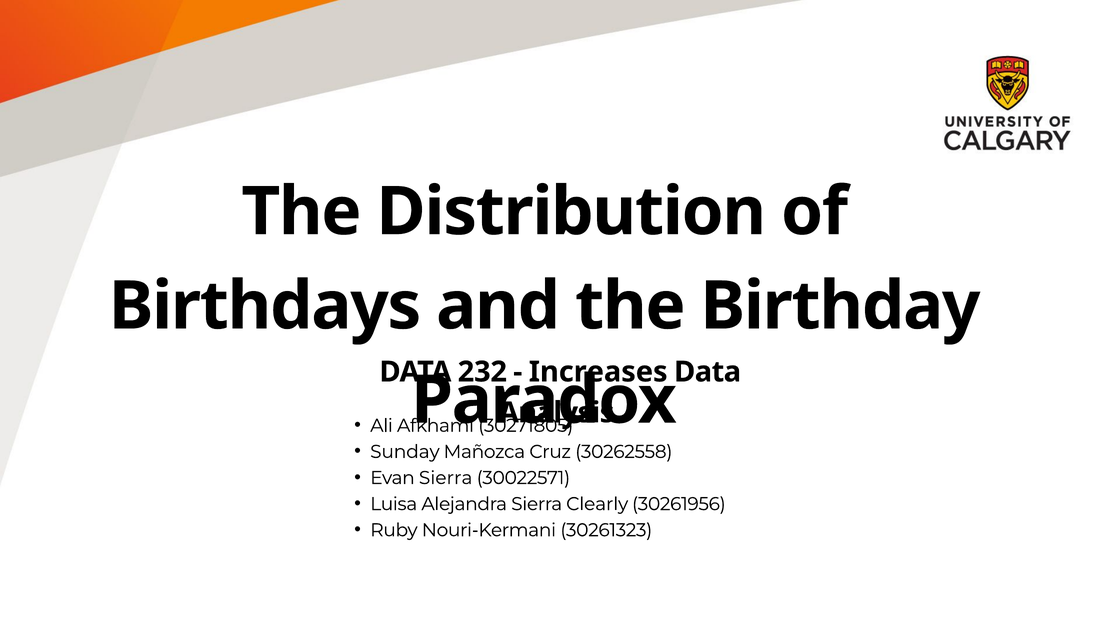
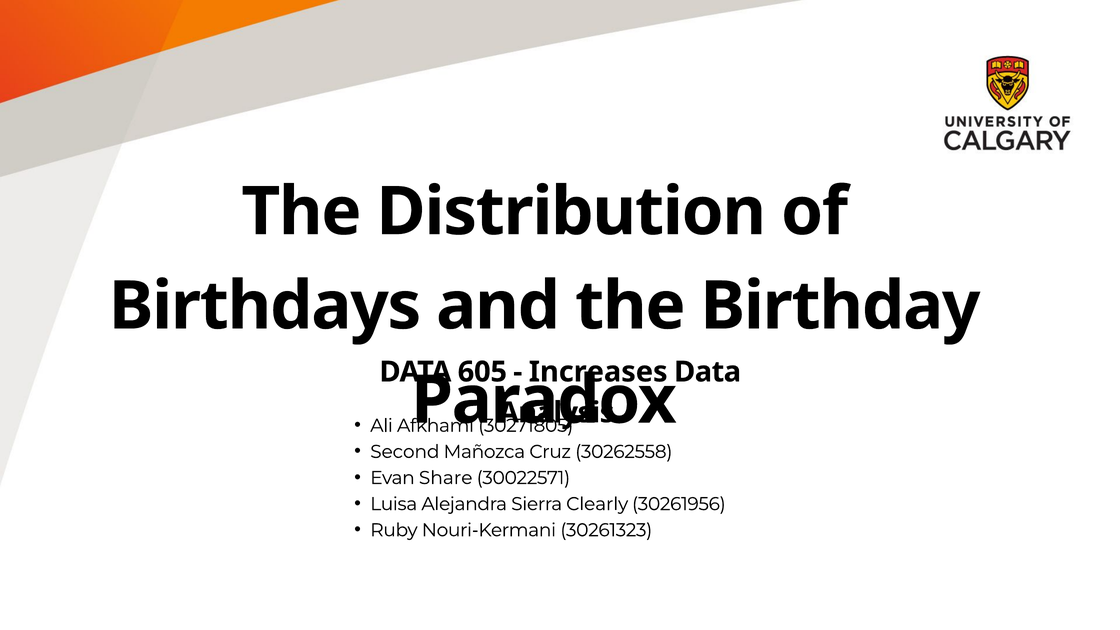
232: 232 -> 605
Sunday: Sunday -> Second
Evan Sierra: Sierra -> Share
